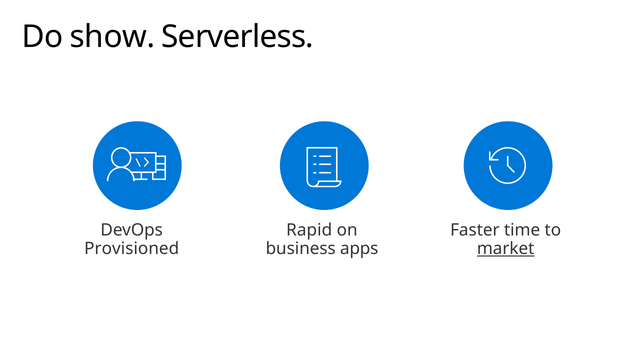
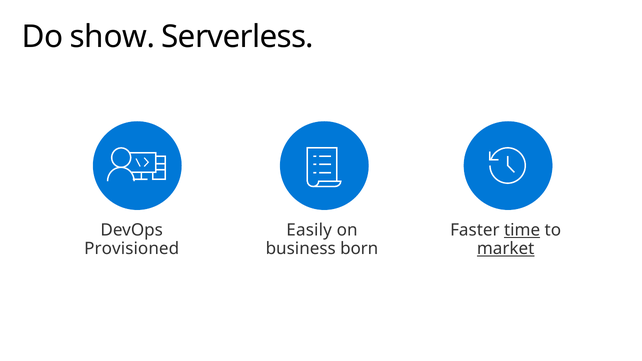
Rapid: Rapid -> Easily
time underline: none -> present
apps: apps -> born
